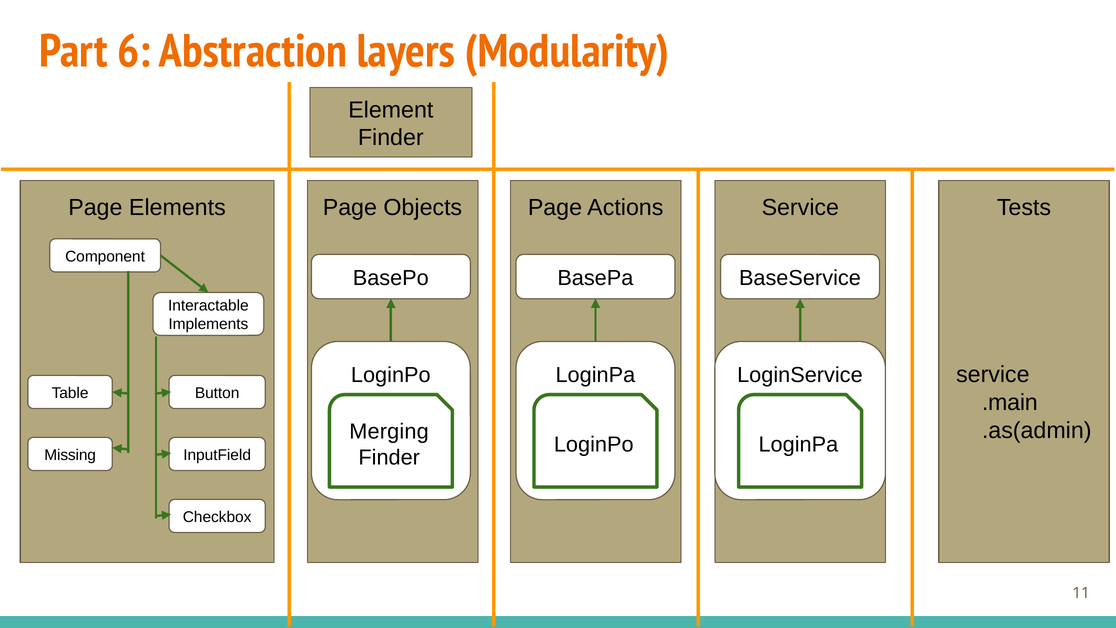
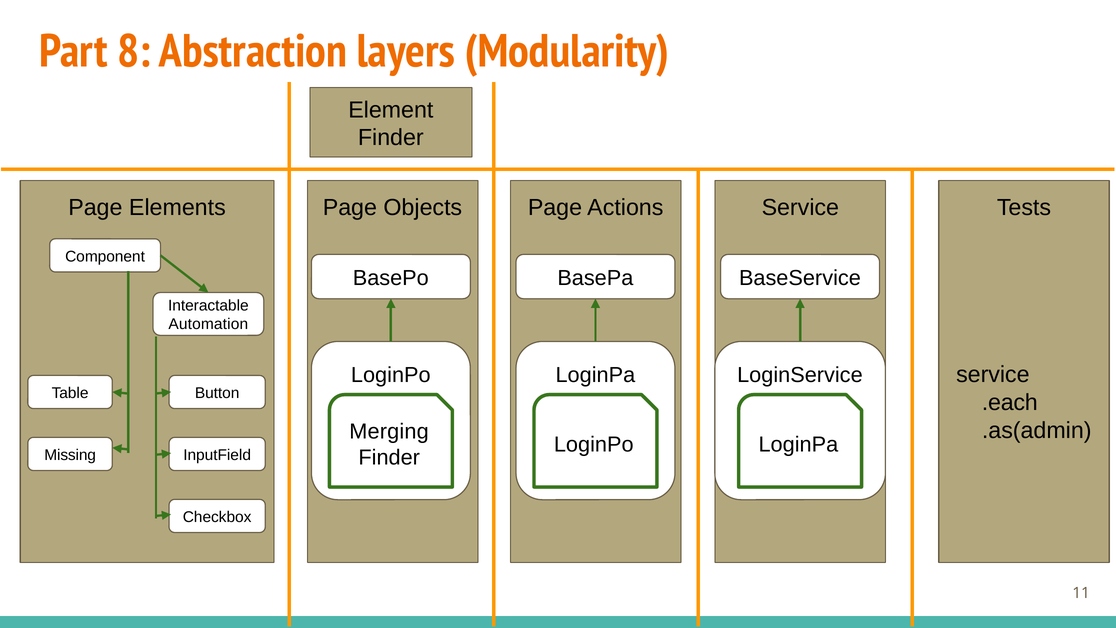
6: 6 -> 8
Implements: Implements -> Automation
.main: .main -> .each
